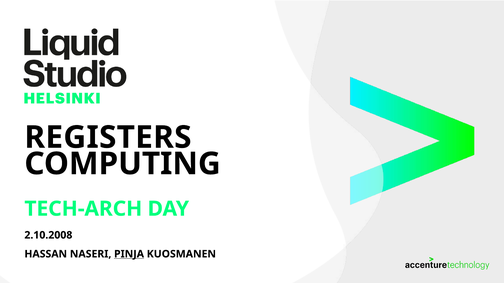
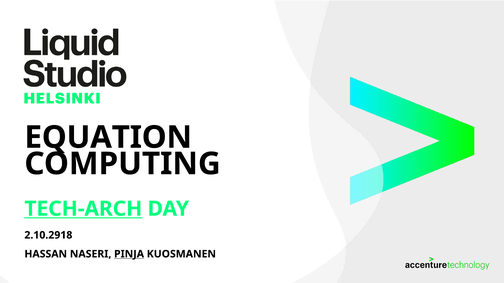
REGISTERS: REGISTERS -> EQUATION
TECH-ARCH underline: none -> present
2.10.2008: 2.10.2008 -> 2.10.2918
